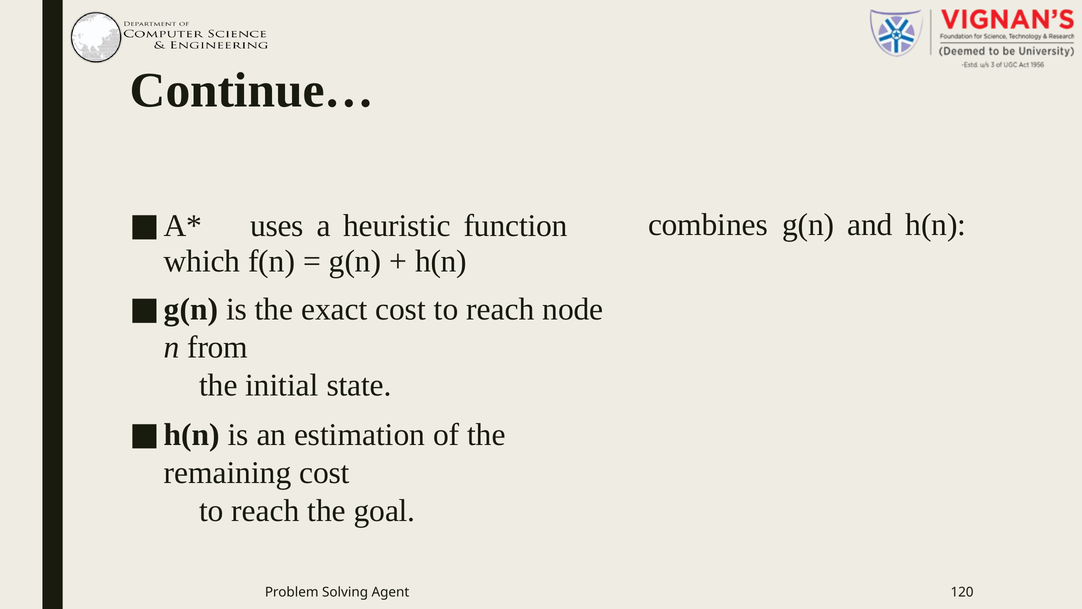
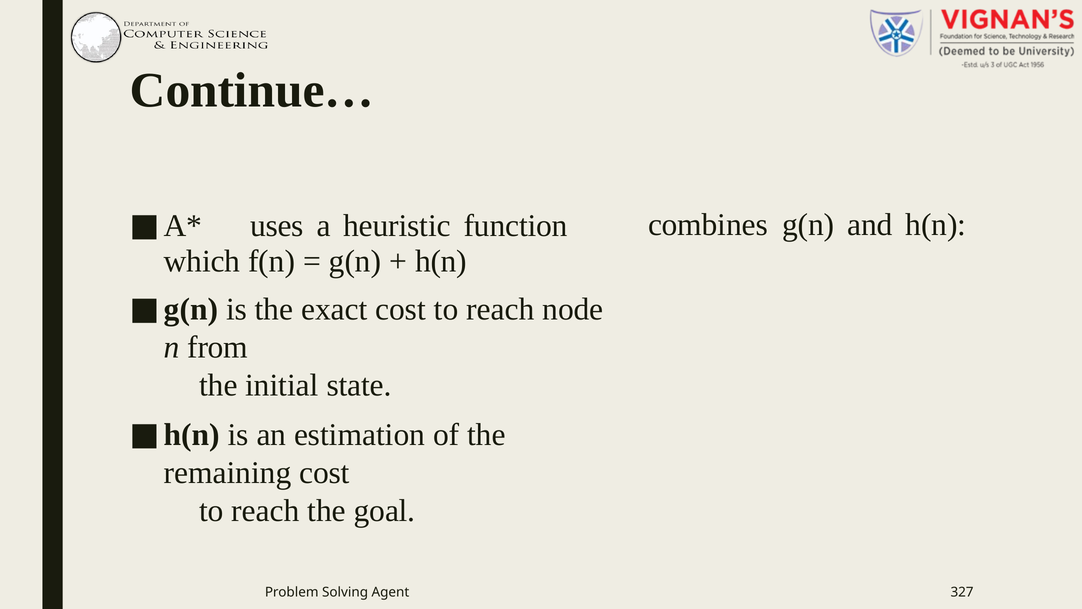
120: 120 -> 327
